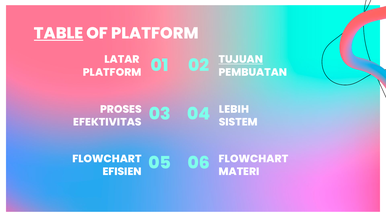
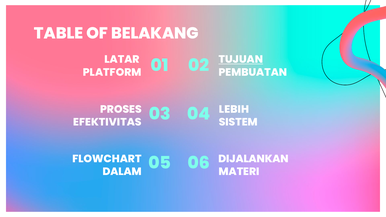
TABLE underline: present -> none
OF PLATFORM: PLATFORM -> BELAKANG
FLOWCHART at (253, 159): FLOWCHART -> DIJALANKAN
EFISIEN: EFISIEN -> DALAM
